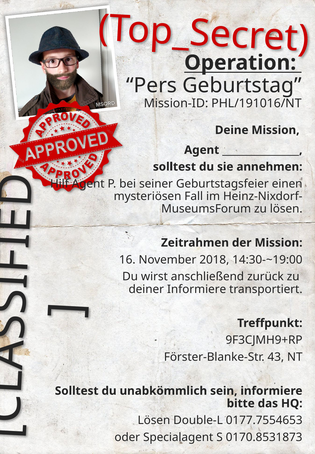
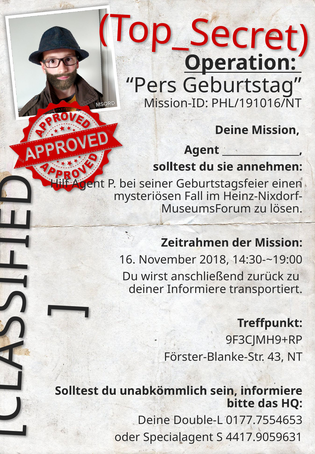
Lösen at (154, 421): Lösen -> Deine
0170.8531873: 0170.8531873 -> 4417.9059631
